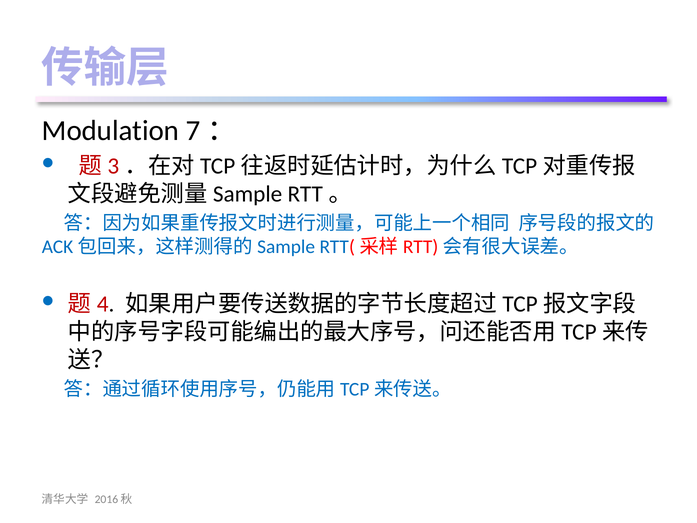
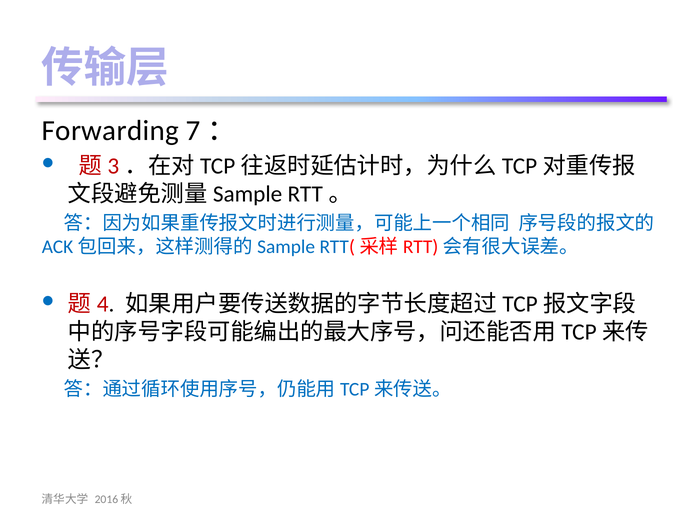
Modulation: Modulation -> Forwarding
